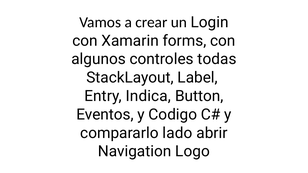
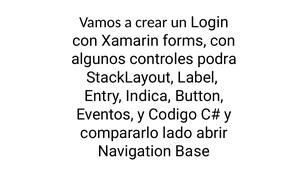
todas: todas -> podra
Logo: Logo -> Base
